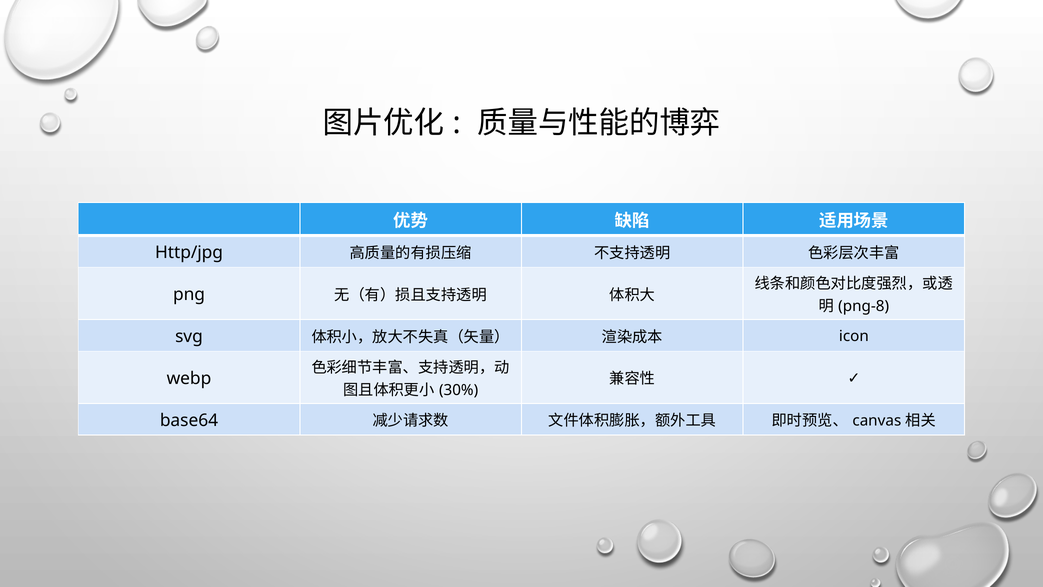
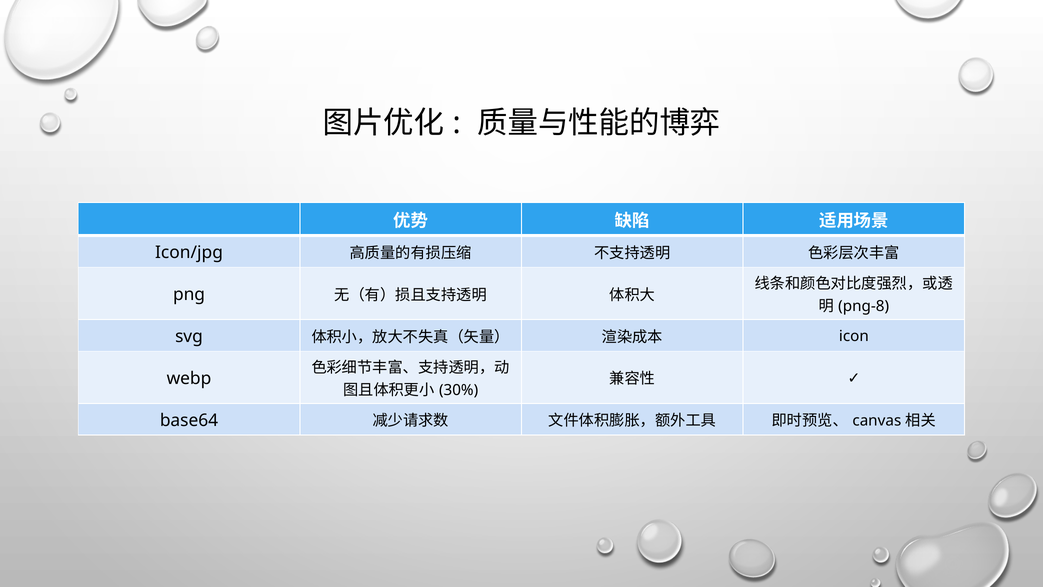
Http/jpg: Http/jpg -> Icon/jpg
